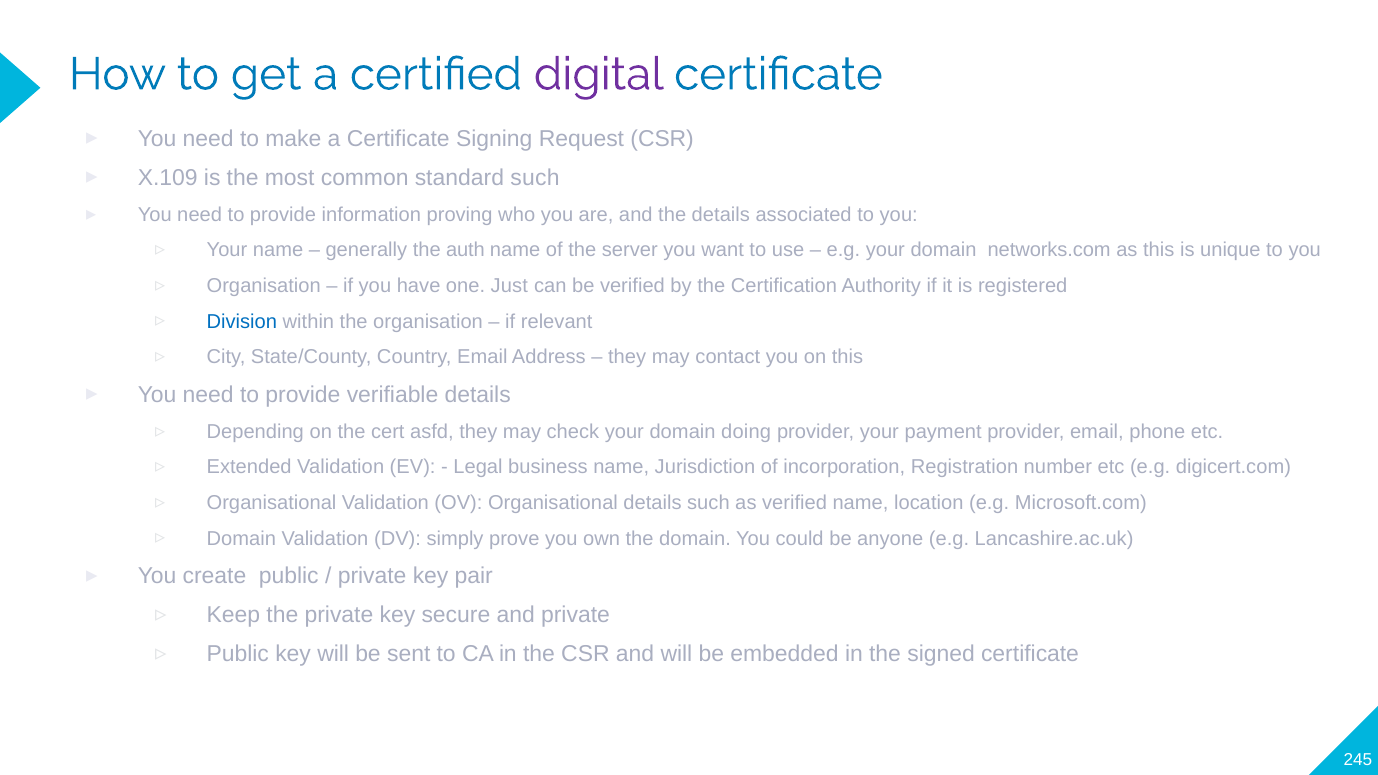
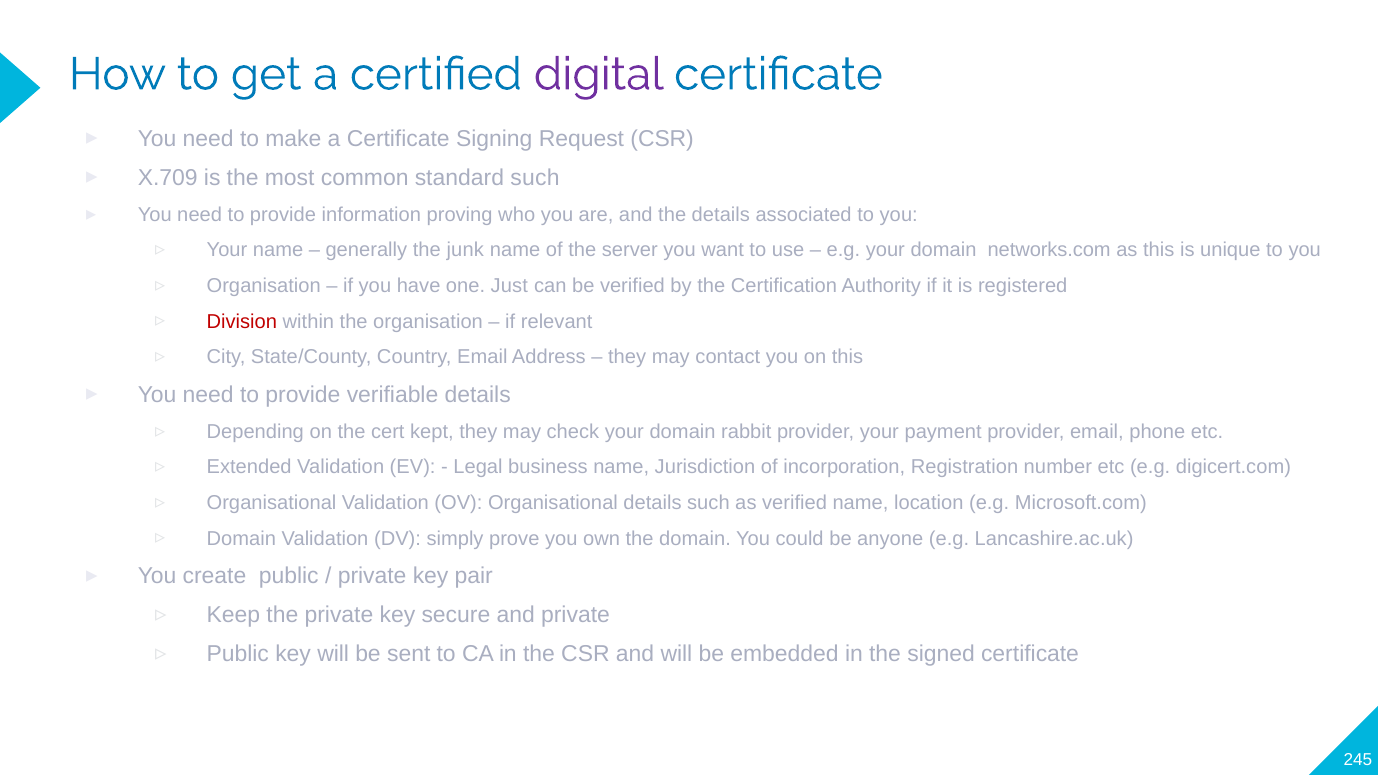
X.109: X.109 -> X.709
auth: auth -> junk
Division colour: blue -> red
asfd: asfd -> kept
doing: doing -> rabbit
